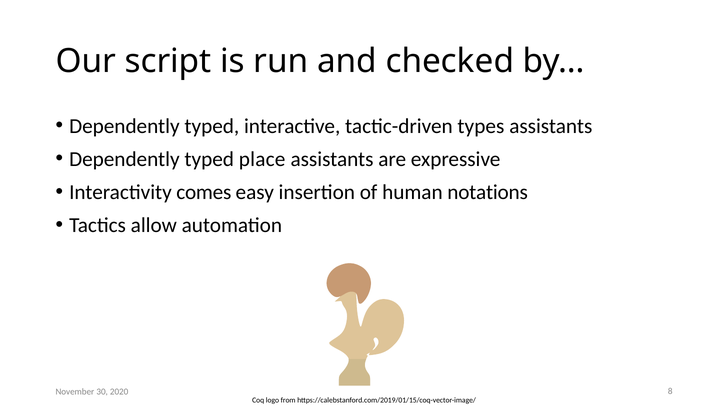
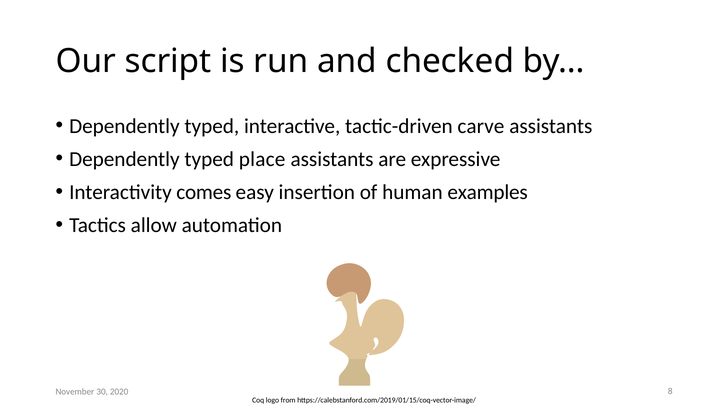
types: types -> carve
notations: notations -> examples
